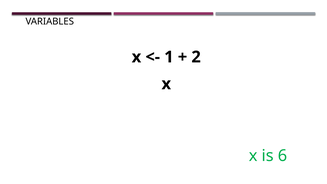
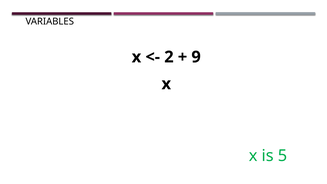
1: 1 -> 2
2: 2 -> 9
6: 6 -> 5
